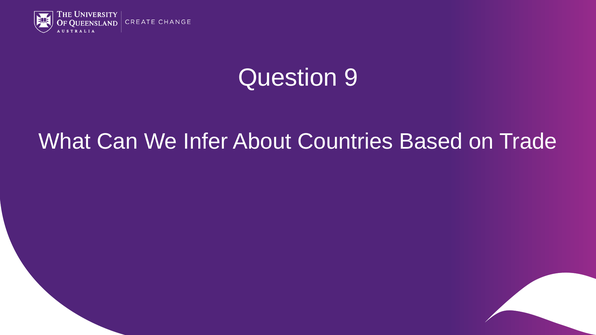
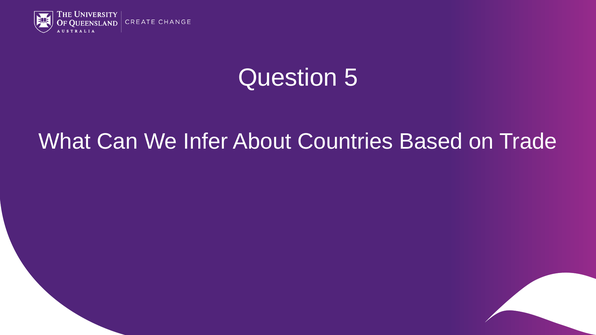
9: 9 -> 5
